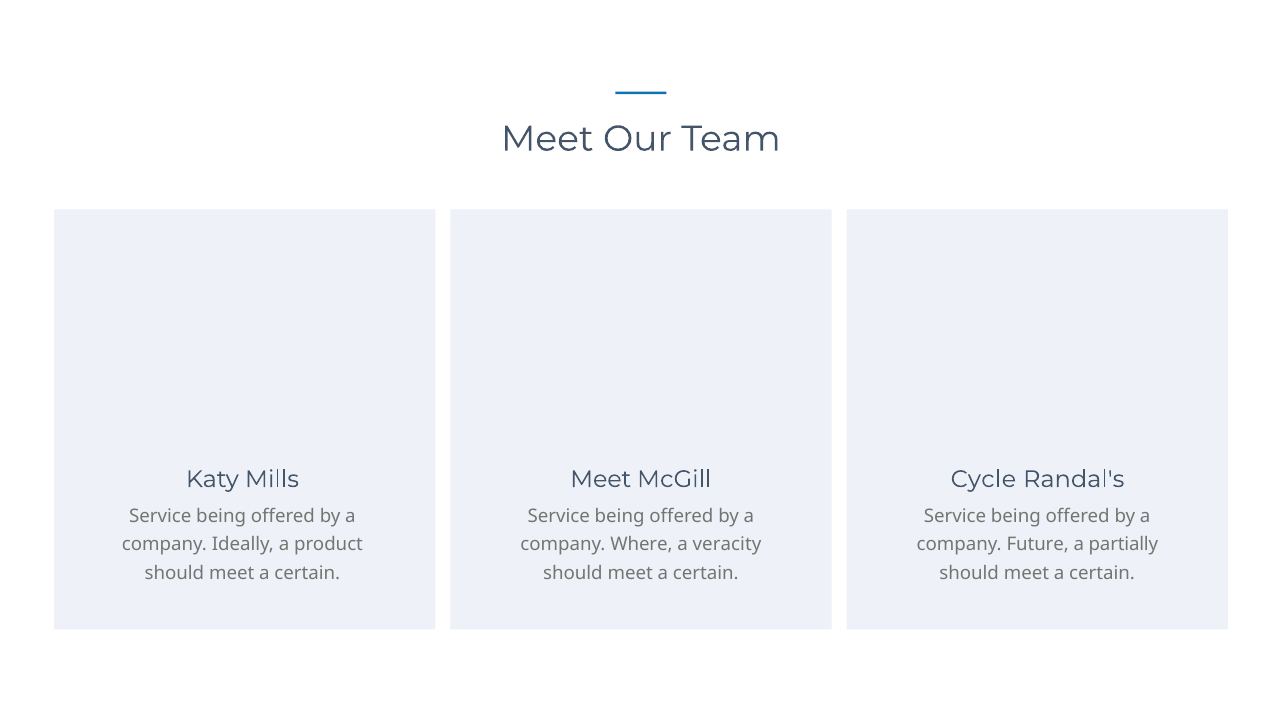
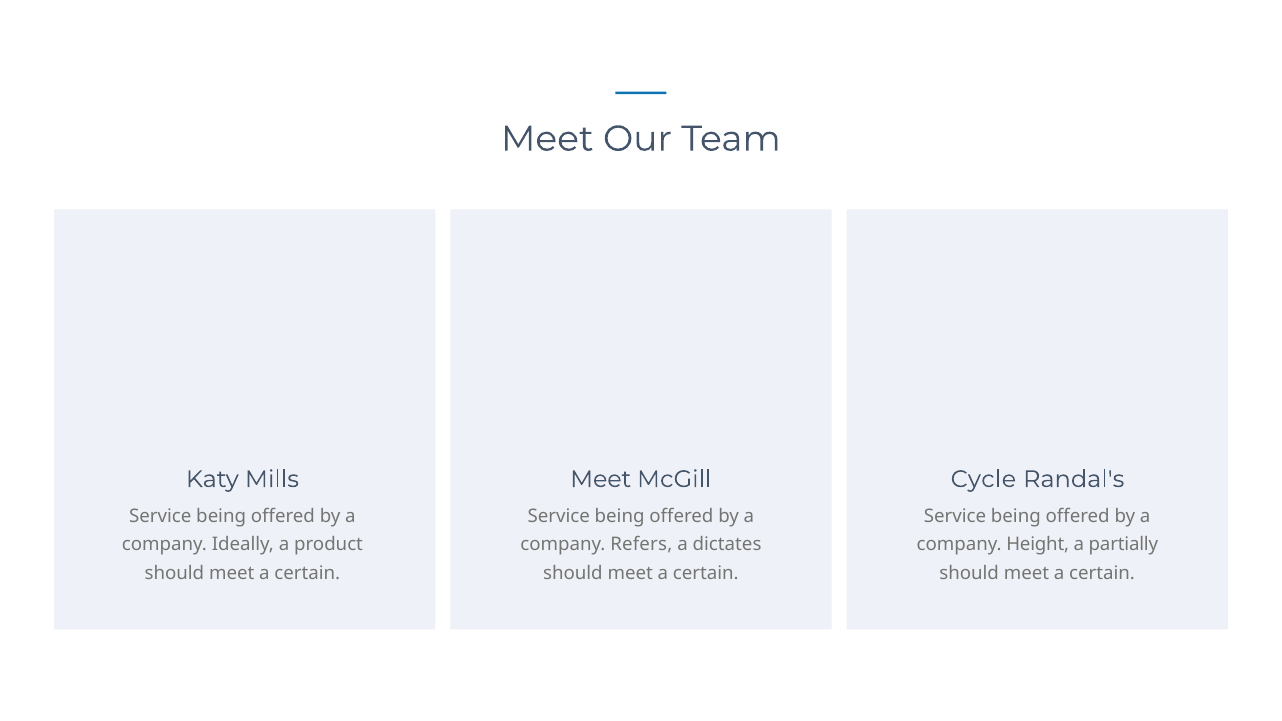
Where: Where -> Refers
veracity: veracity -> dictates
Future: Future -> Height
